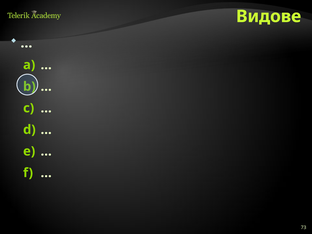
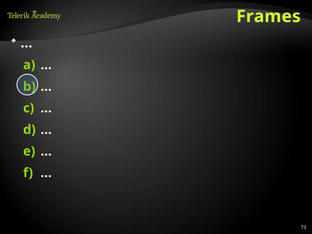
Видове: Видове -> Frames
